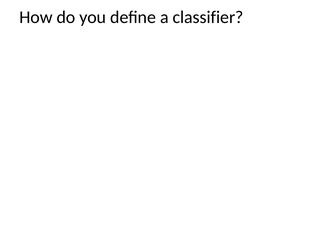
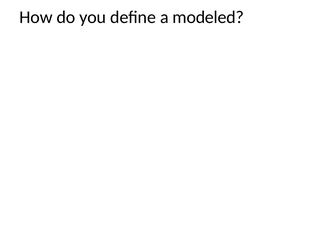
classifier: classifier -> modeled
